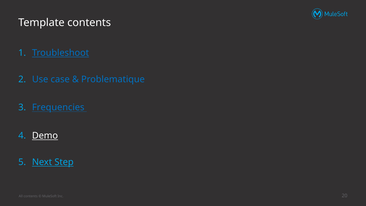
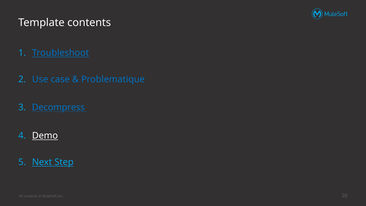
Frequencies: Frequencies -> Decompress
